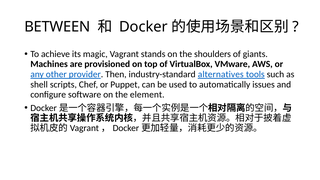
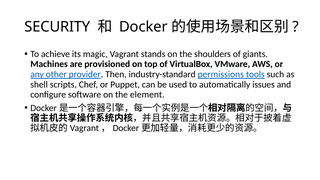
BETWEEN: BETWEEN -> SECURITY
alternatives: alternatives -> permissions
